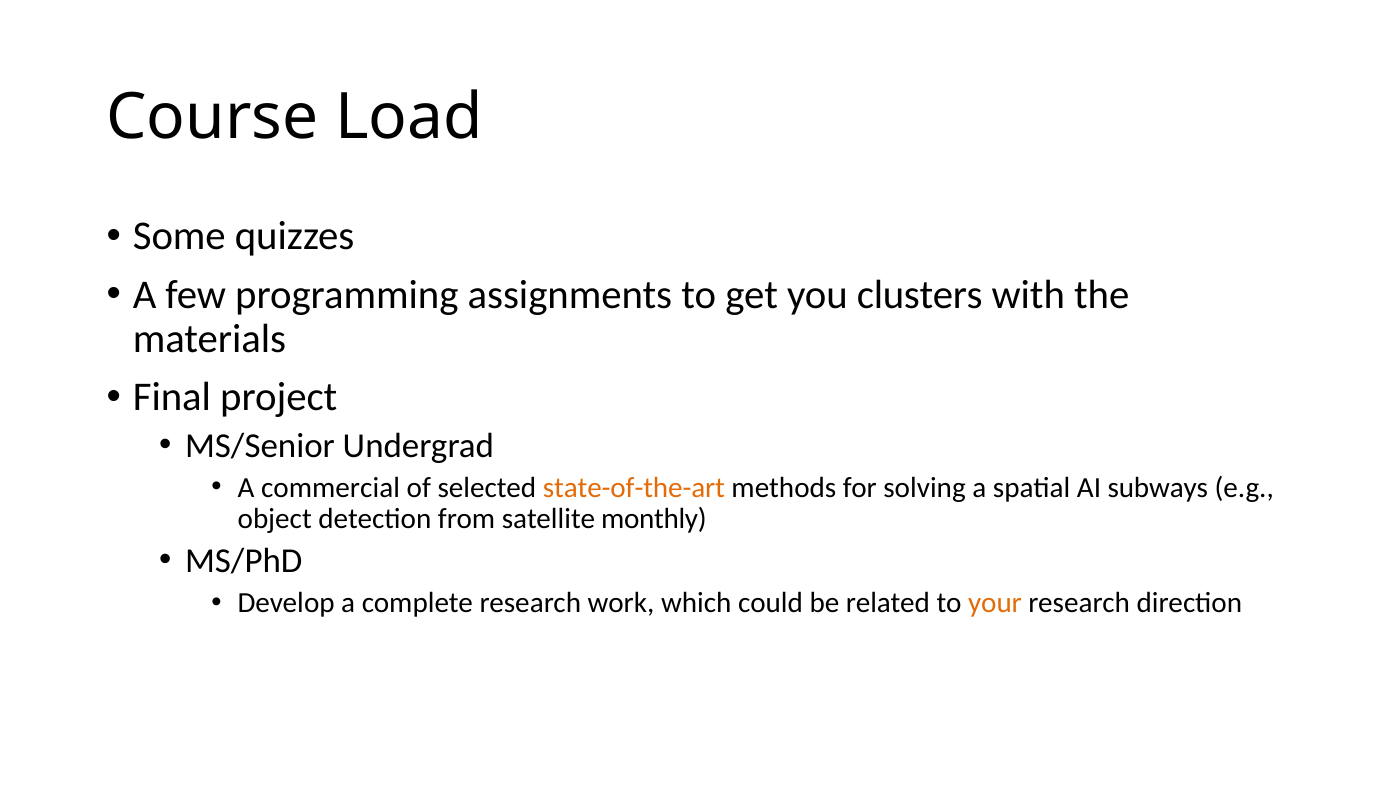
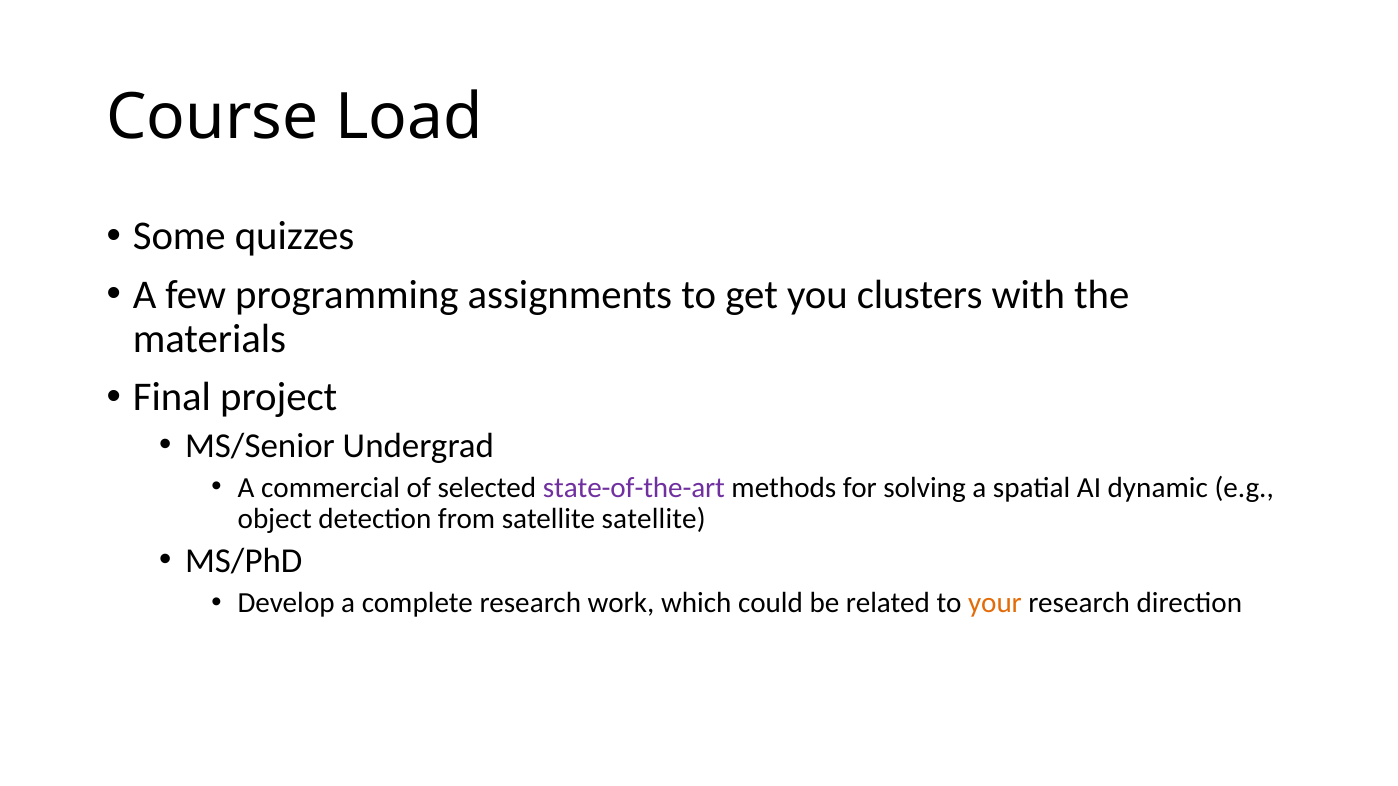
state-of-the-art colour: orange -> purple
subways: subways -> dynamic
satellite monthly: monthly -> satellite
